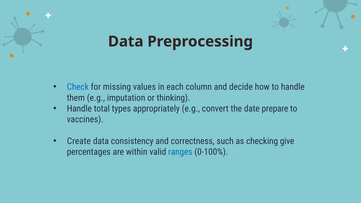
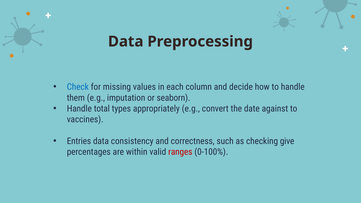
thinking: thinking -> seaborn
prepare: prepare -> against
Create: Create -> Entries
ranges colour: blue -> red
